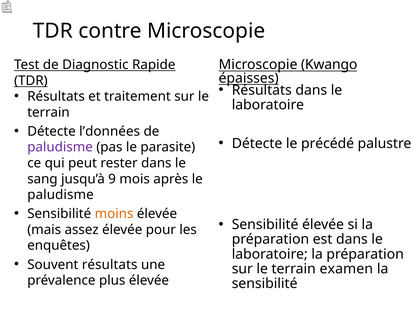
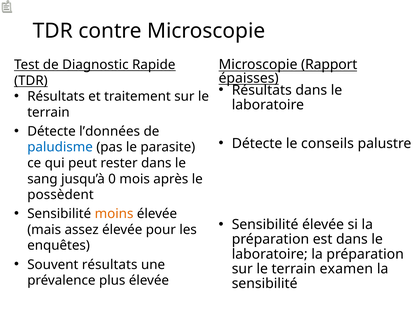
Kwango: Kwango -> Rapport
précédé: précédé -> conseils
paludisme at (60, 147) colour: purple -> blue
9: 9 -> 0
paludisme at (61, 195): paludisme -> possèdent
